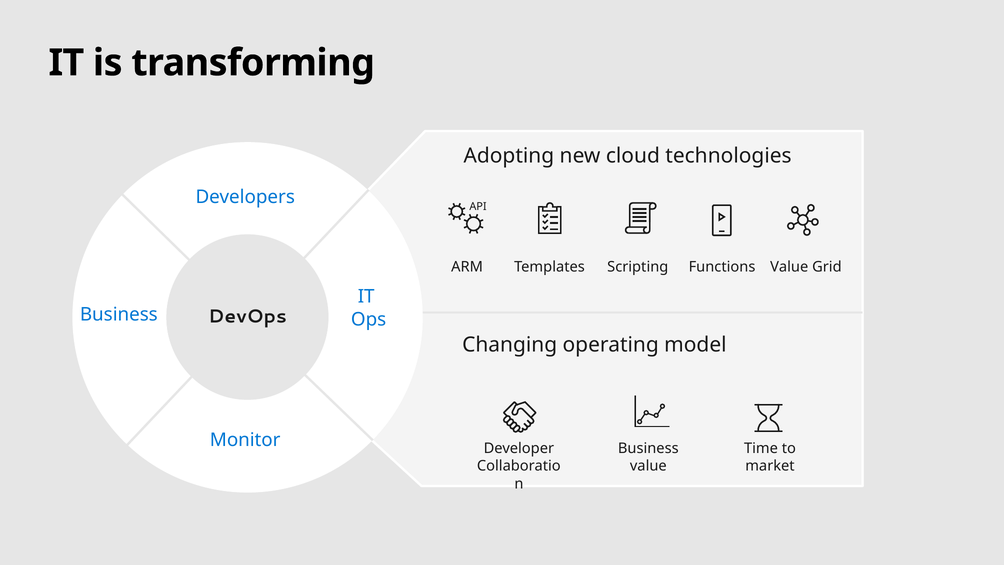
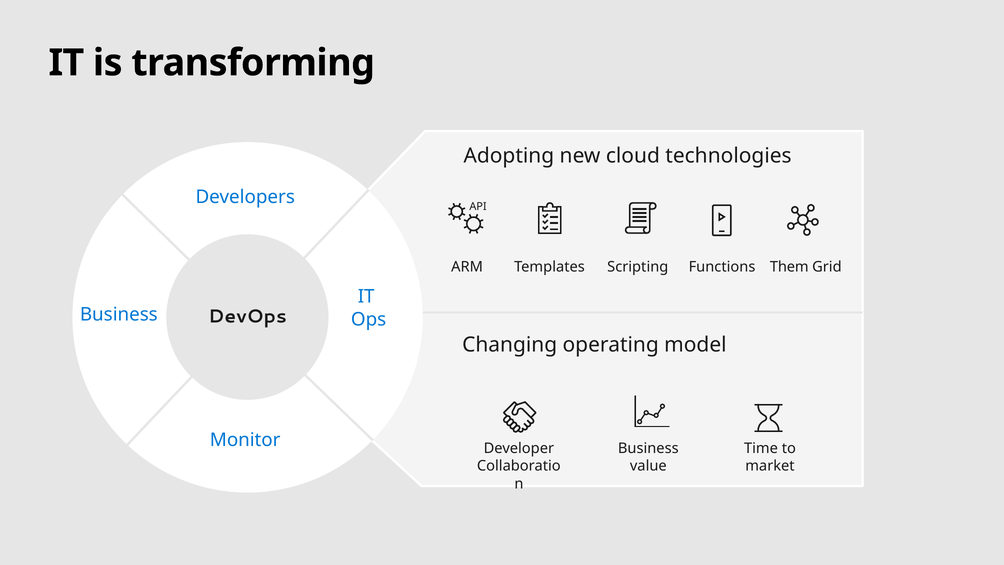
Functions Value: Value -> Them
